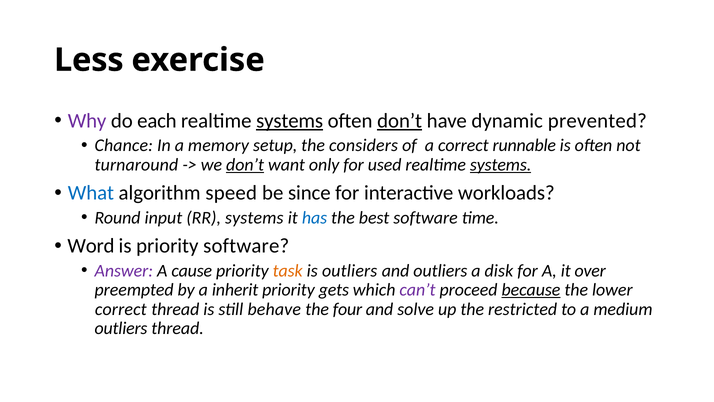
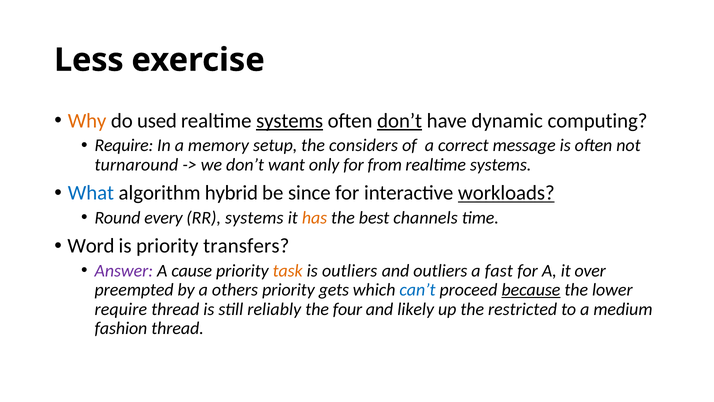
Why colour: purple -> orange
each: each -> used
prevented: prevented -> computing
Chance at (124, 145): Chance -> Require
runnable: runnable -> message
don’t at (245, 165) underline: present -> none
used: used -> from
systems at (501, 165) underline: present -> none
speed: speed -> hybrid
workloads underline: none -> present
input: input -> every
has colour: blue -> orange
best software: software -> channels
priority software: software -> transfers
disk: disk -> fast
inherit: inherit -> others
can’t colour: purple -> blue
correct at (121, 309): correct -> require
behave: behave -> reliably
solve: solve -> likely
outliers at (121, 328): outliers -> fashion
